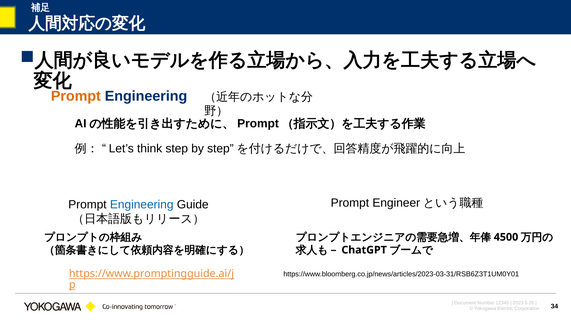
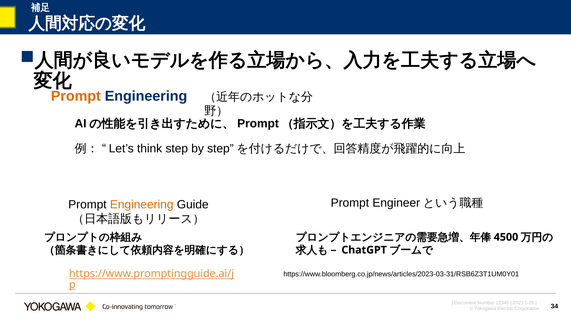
Engineering at (142, 205) colour: blue -> orange
